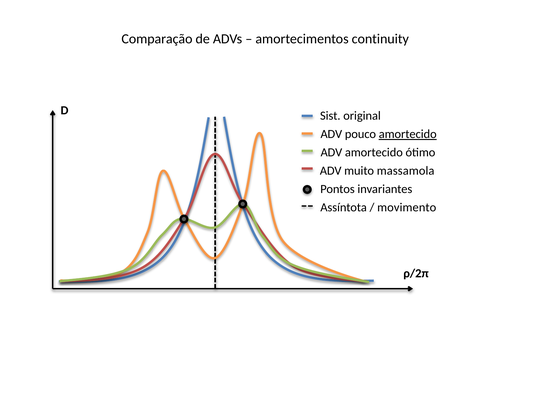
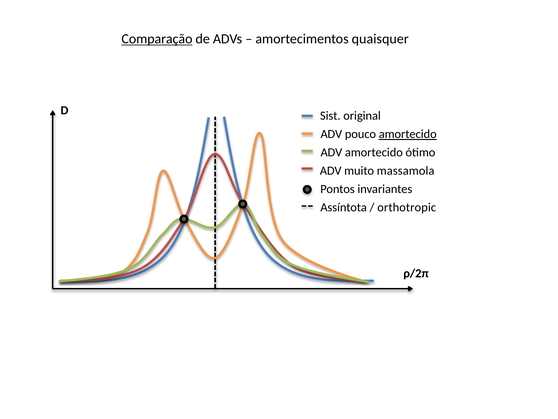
Comparação underline: none -> present
continuity: continuity -> quaisquer
movimento: movimento -> orthotropic
